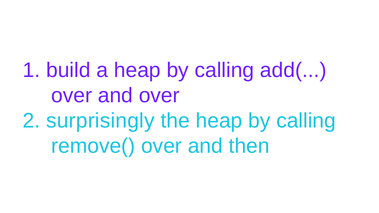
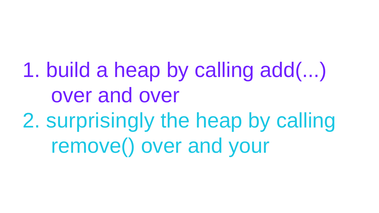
then: then -> your
